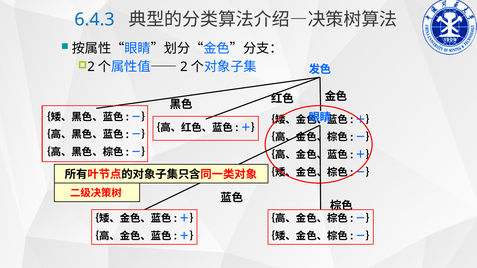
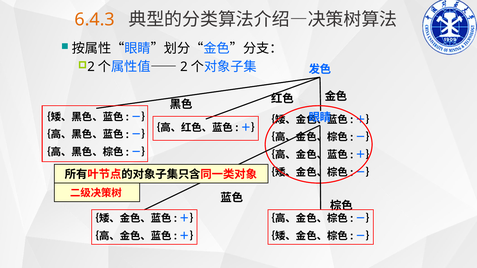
6.4.3 colour: blue -> orange
